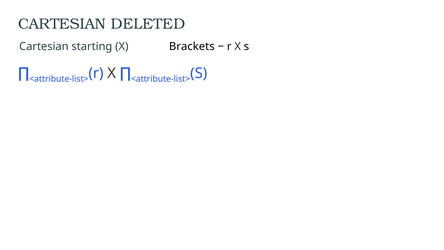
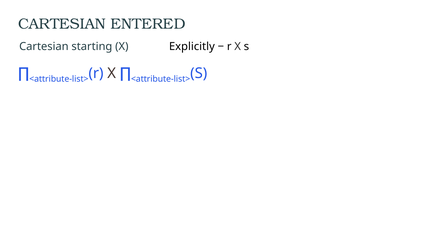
DELETED: DELETED -> ENTERED
Brackets: Brackets -> Explicitly
